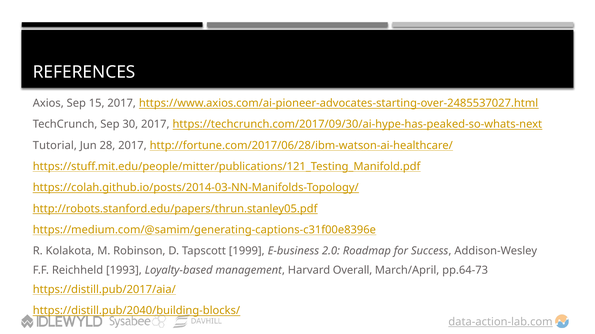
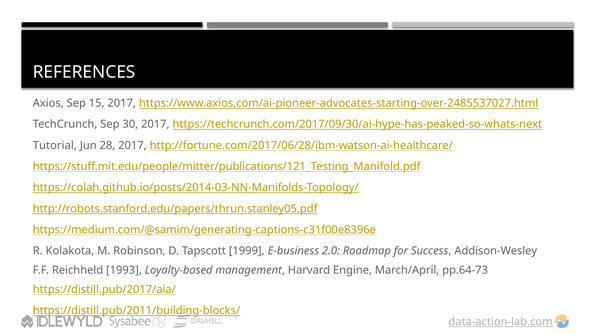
Overall: Overall -> Engine
https://distill.pub/2040/building-blocks/: https://distill.pub/2040/building-blocks/ -> https://distill.pub/2011/building-blocks/
